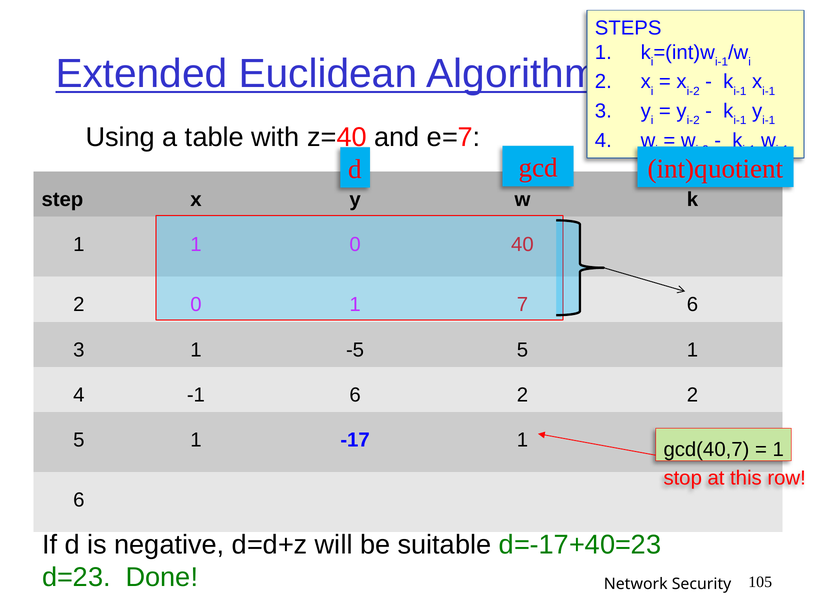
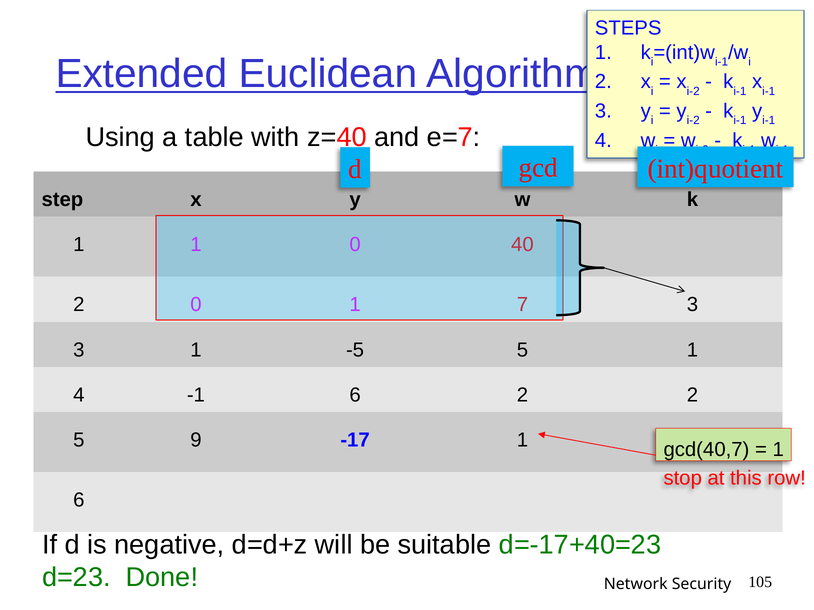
6 at (692, 305): 6 -> 3
1 at (196, 440): 1 -> 9
